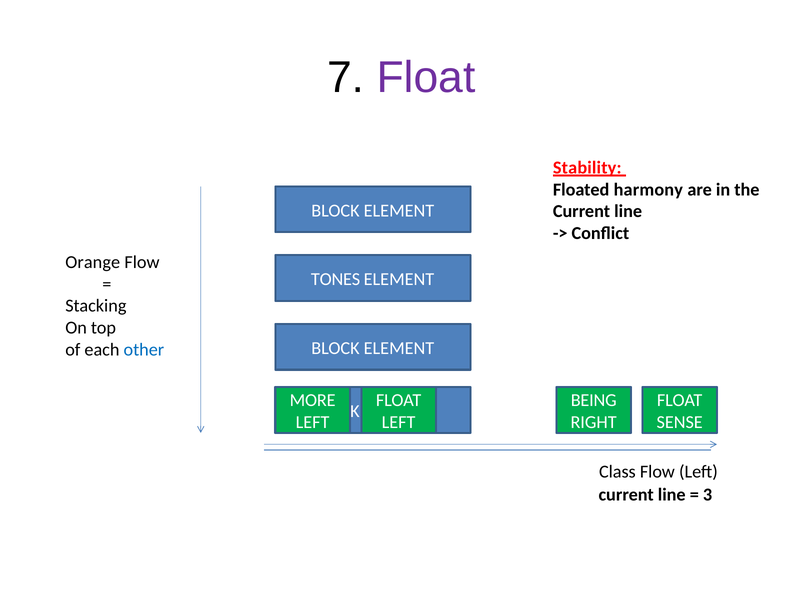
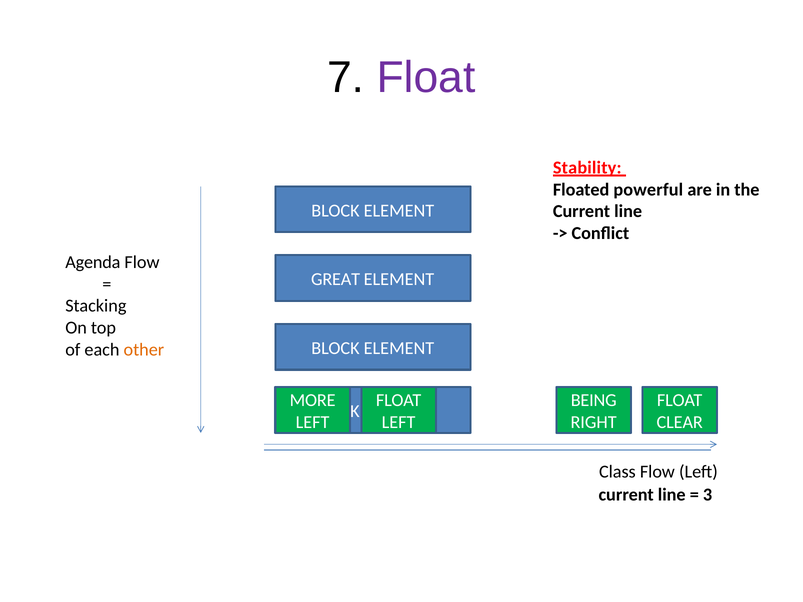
harmony: harmony -> powerful
Orange: Orange -> Agenda
TONES: TONES -> GREAT
other colour: blue -> orange
SENSE: SENSE -> CLEAR
